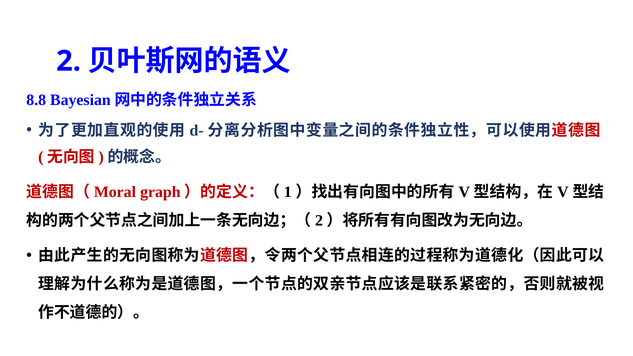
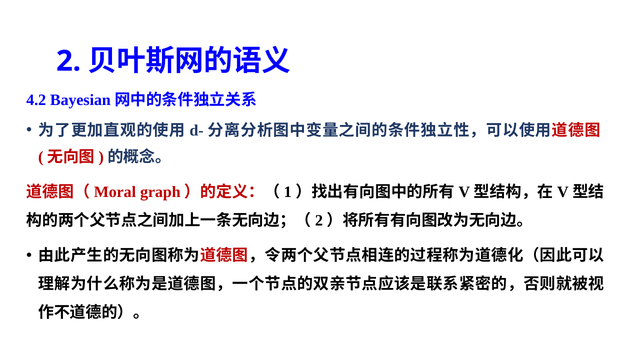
8.8: 8.8 -> 4.2
